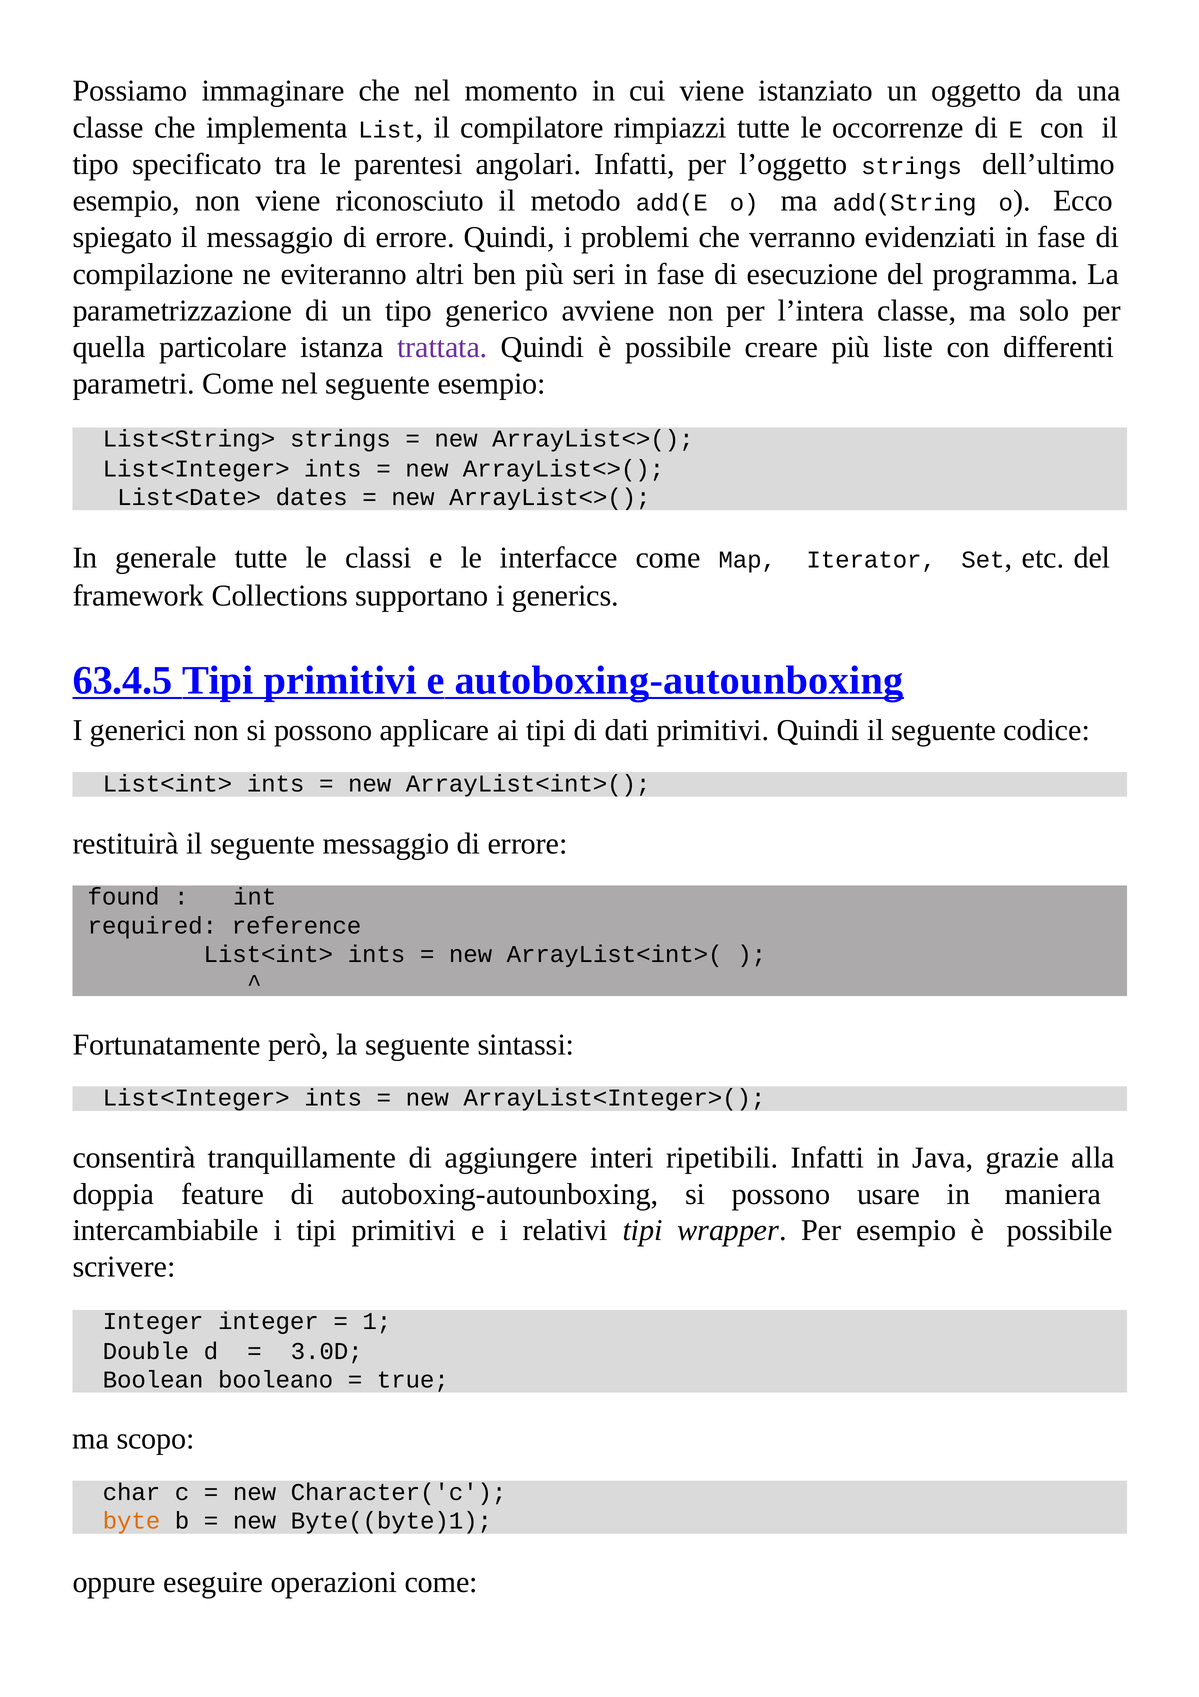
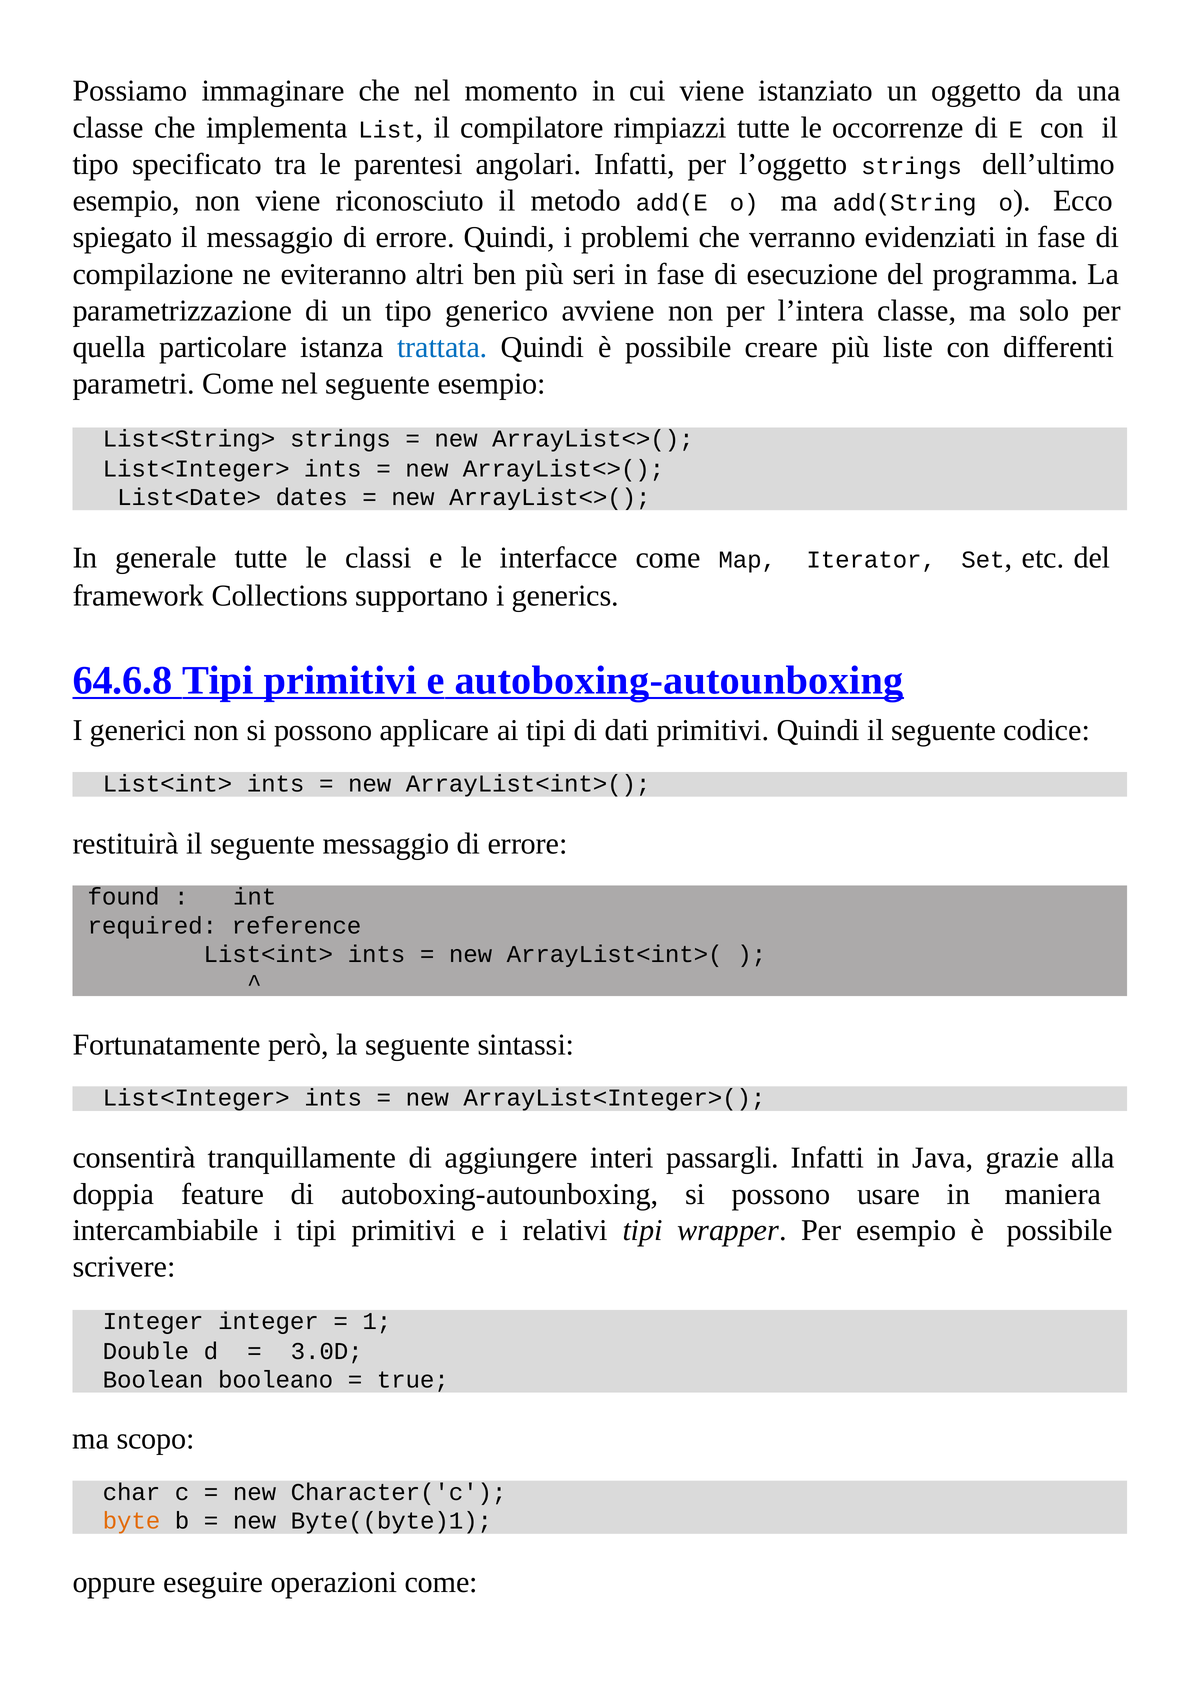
trattata colour: purple -> blue
63.4.5: 63.4.5 -> 64.6.8
ripetibili: ripetibili -> passargli
